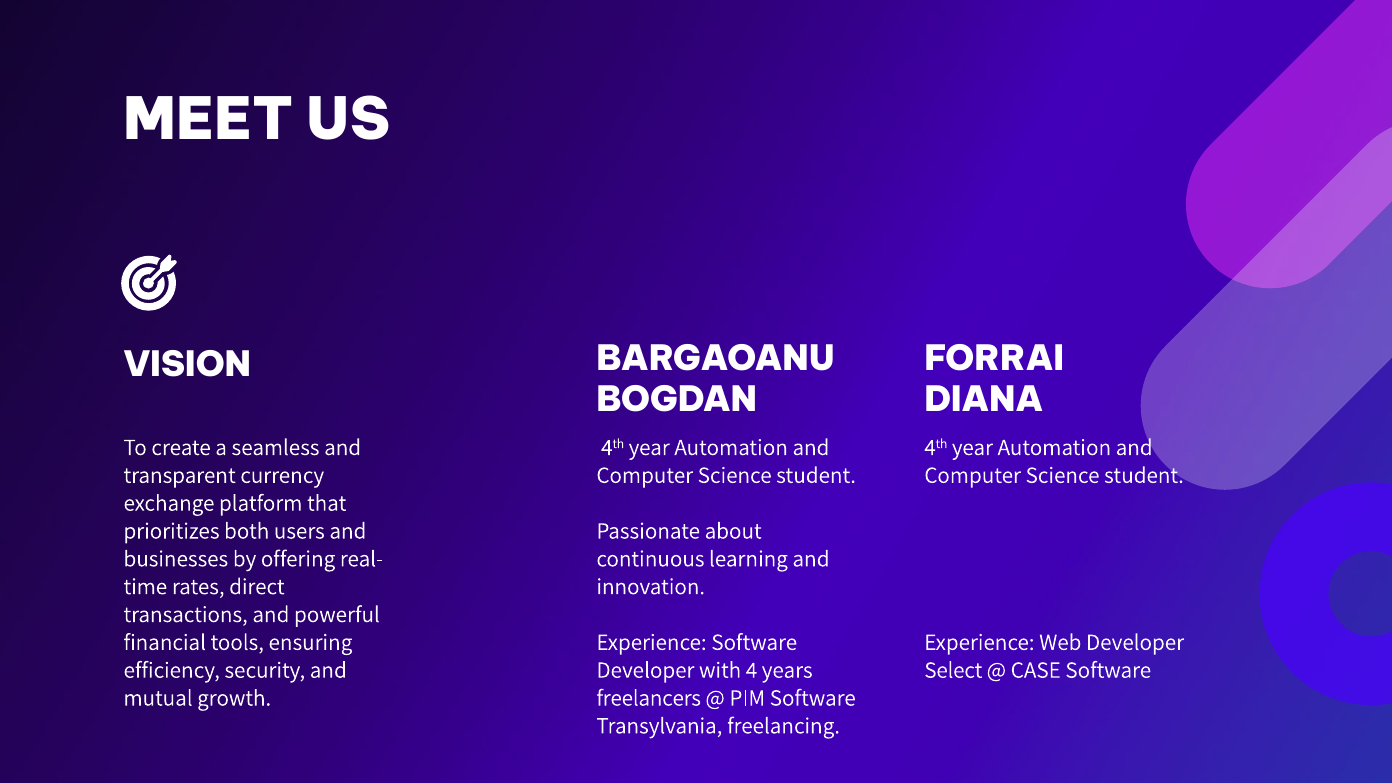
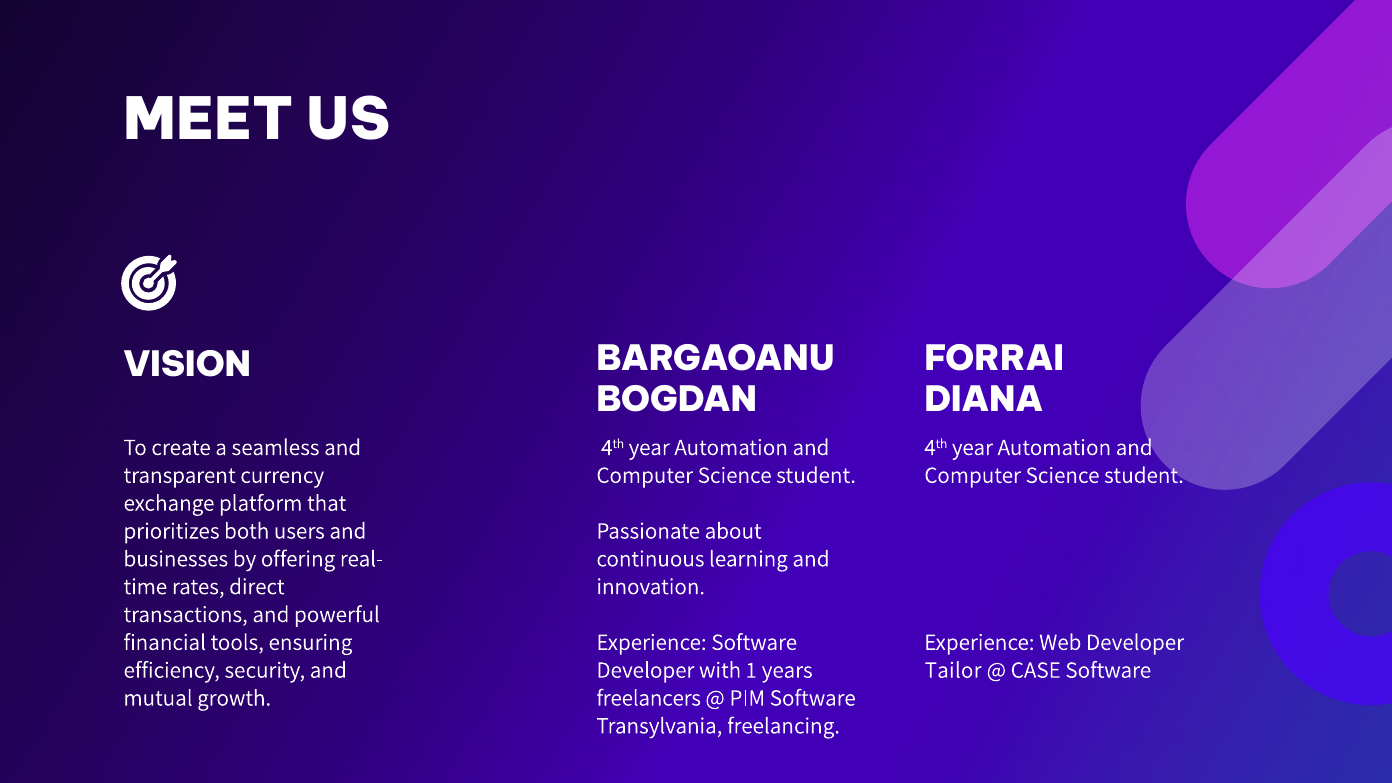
4: 4 -> 1
Select: Select -> Tailor
